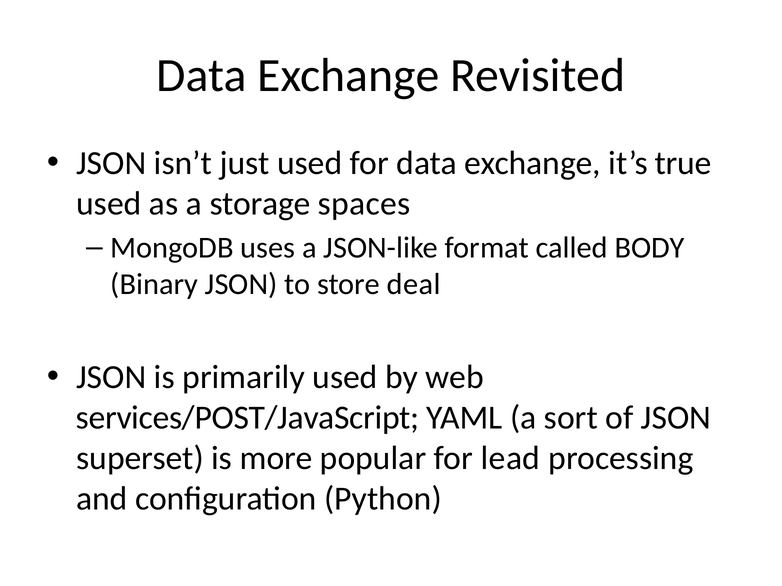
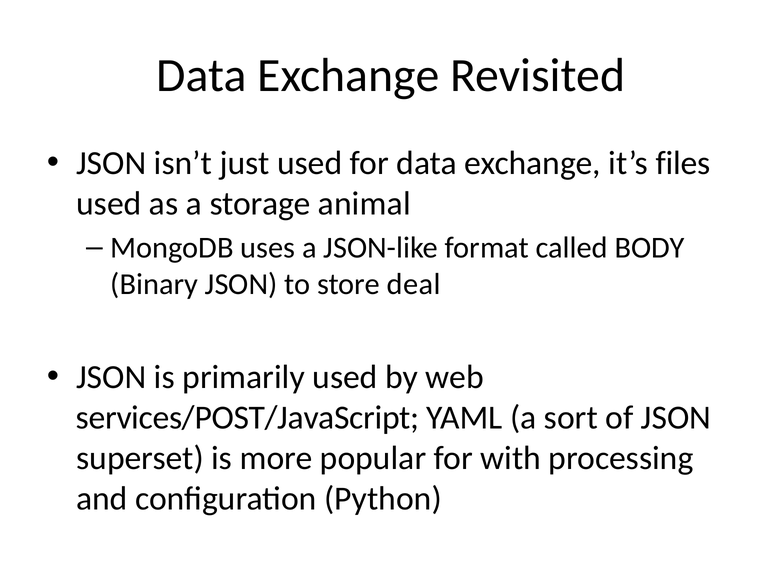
true: true -> files
spaces: spaces -> animal
lead: lead -> with
